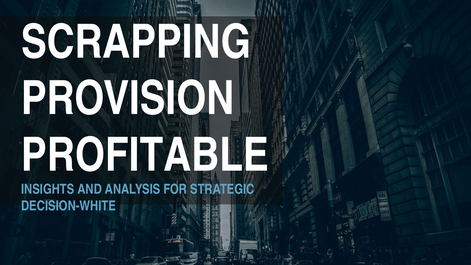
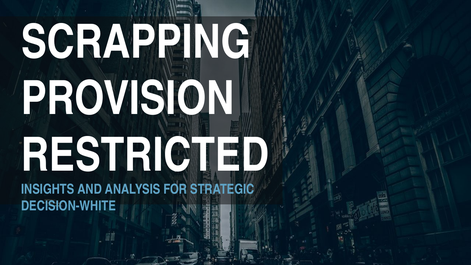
PROFITABLE: PROFITABLE -> RESTRICTED
